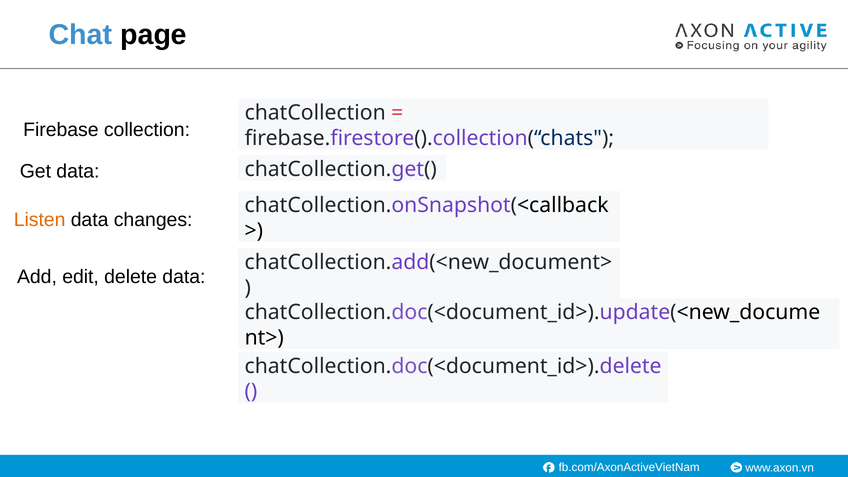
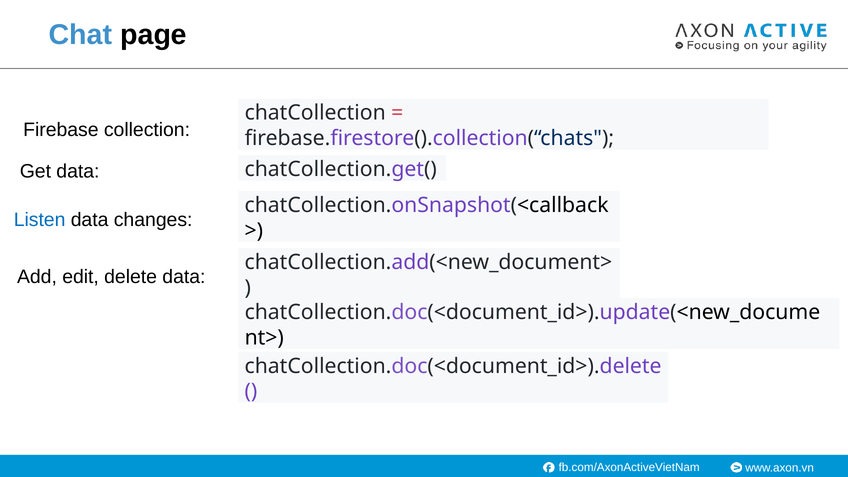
Listen colour: orange -> blue
